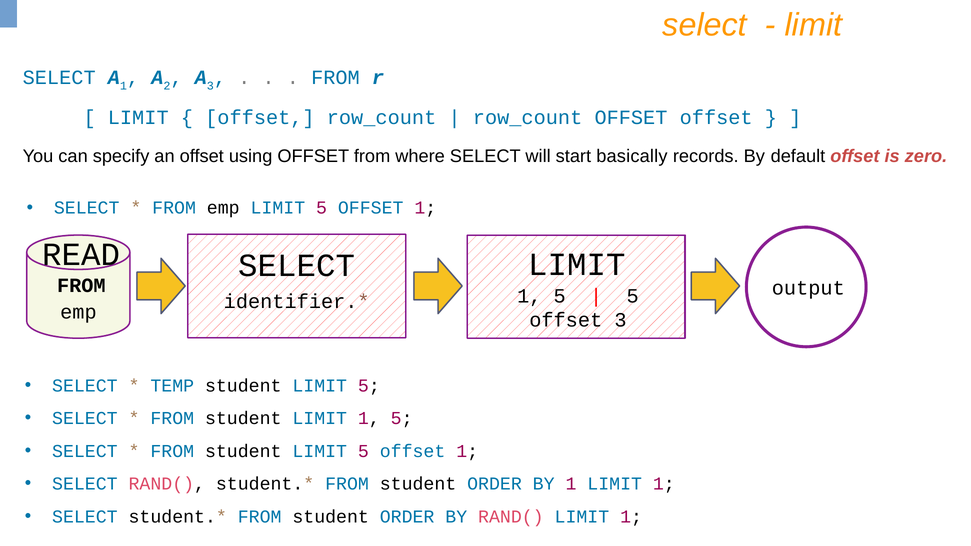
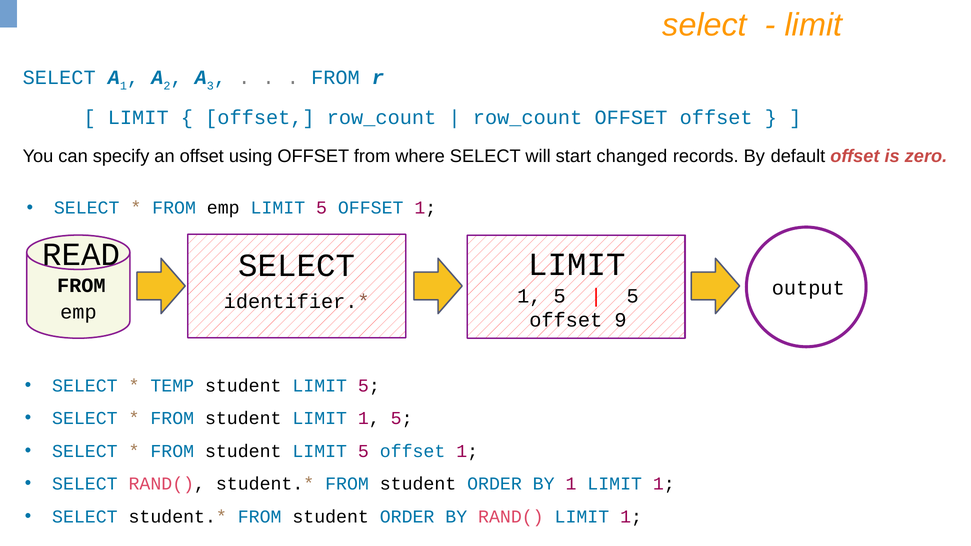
basically: basically -> changed
offset 3: 3 -> 9
